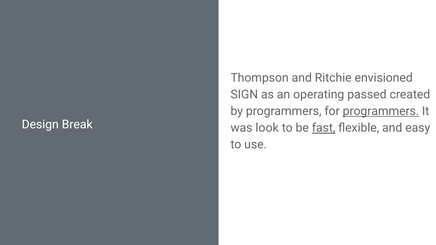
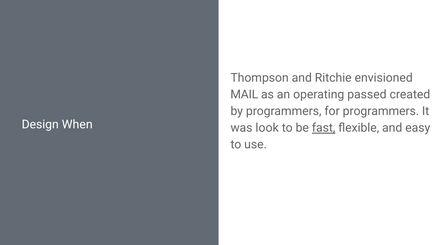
SIGN: SIGN -> MAIL
programmers at (381, 111) underline: present -> none
Break: Break -> When
